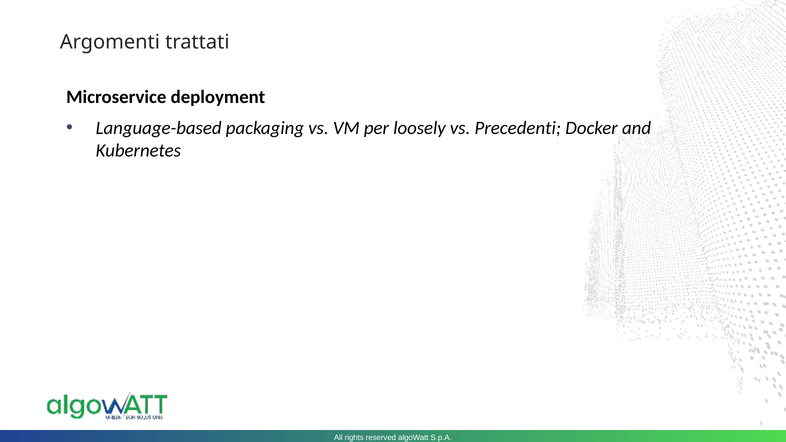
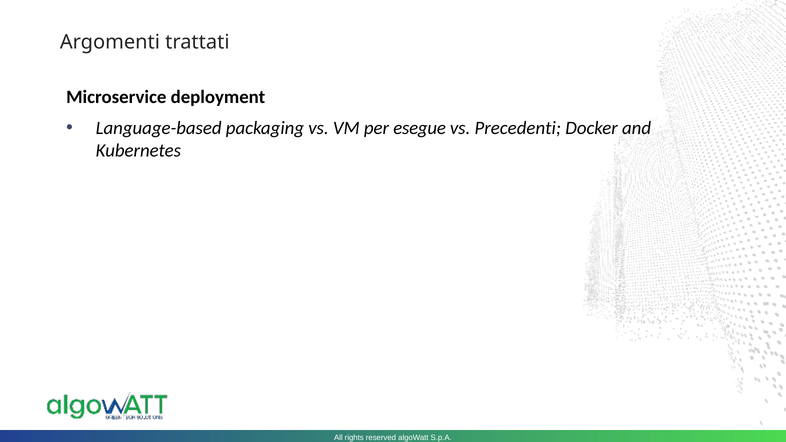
loosely: loosely -> esegue
